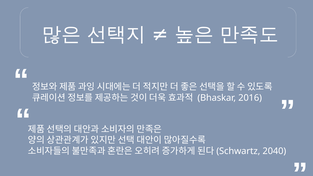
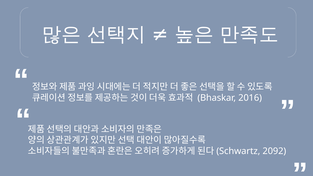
2040: 2040 -> 2092
